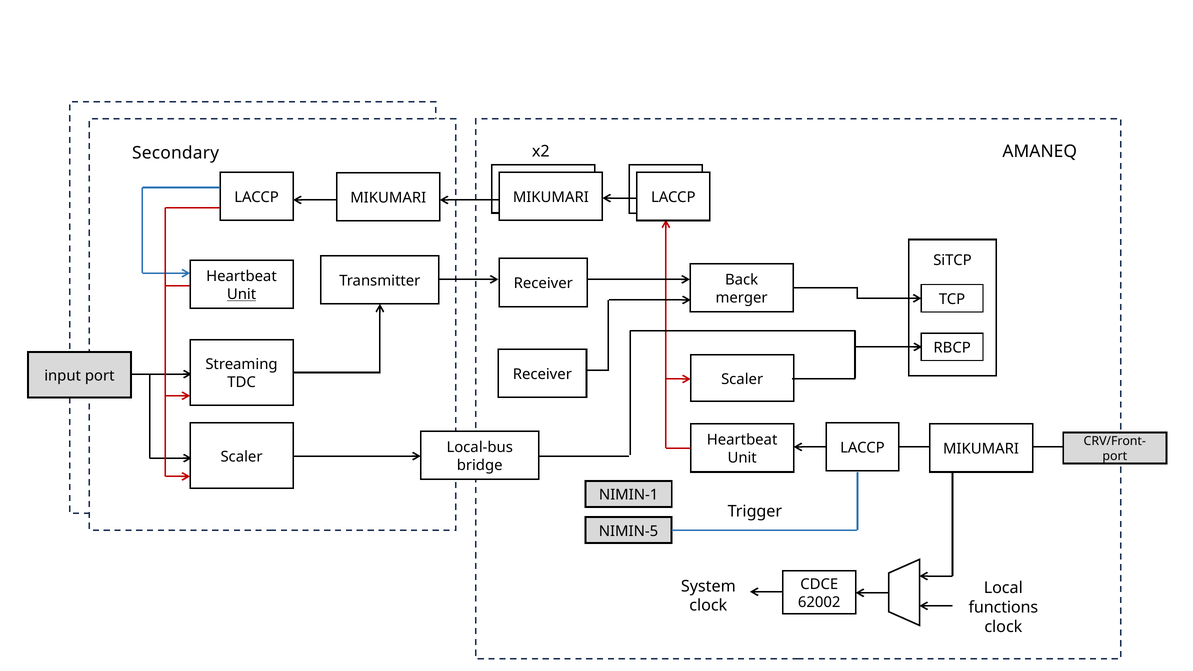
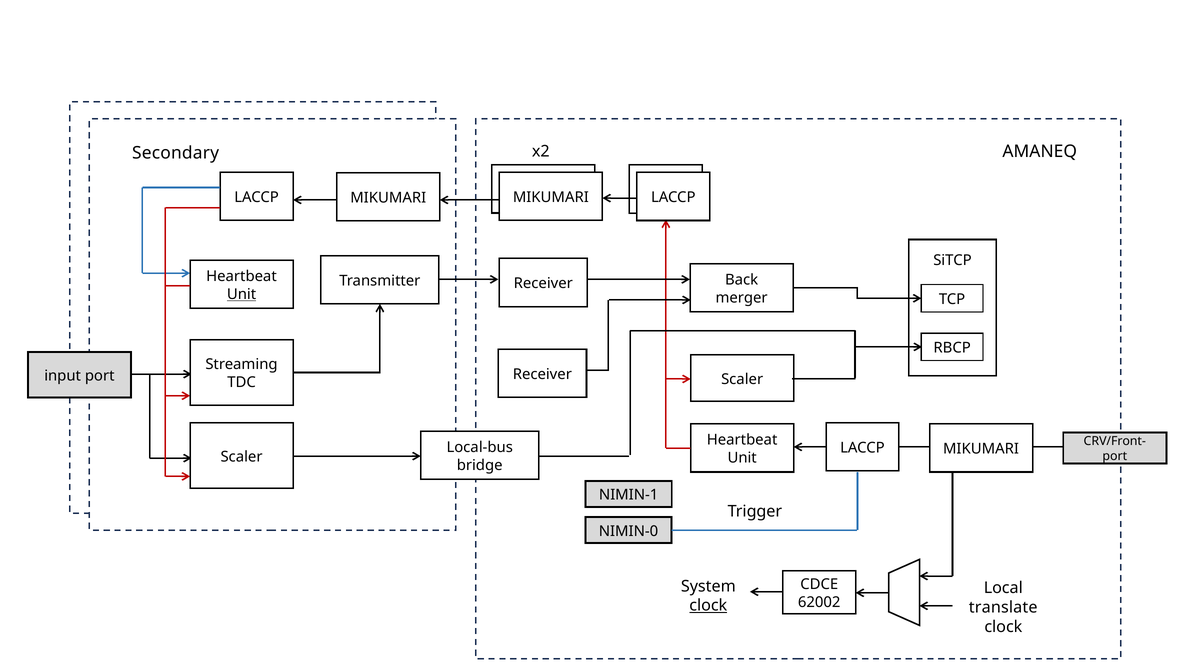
NIMIN-5: NIMIN-5 -> NIMIN-0
clock at (708, 606) underline: none -> present
functions: functions -> translate
